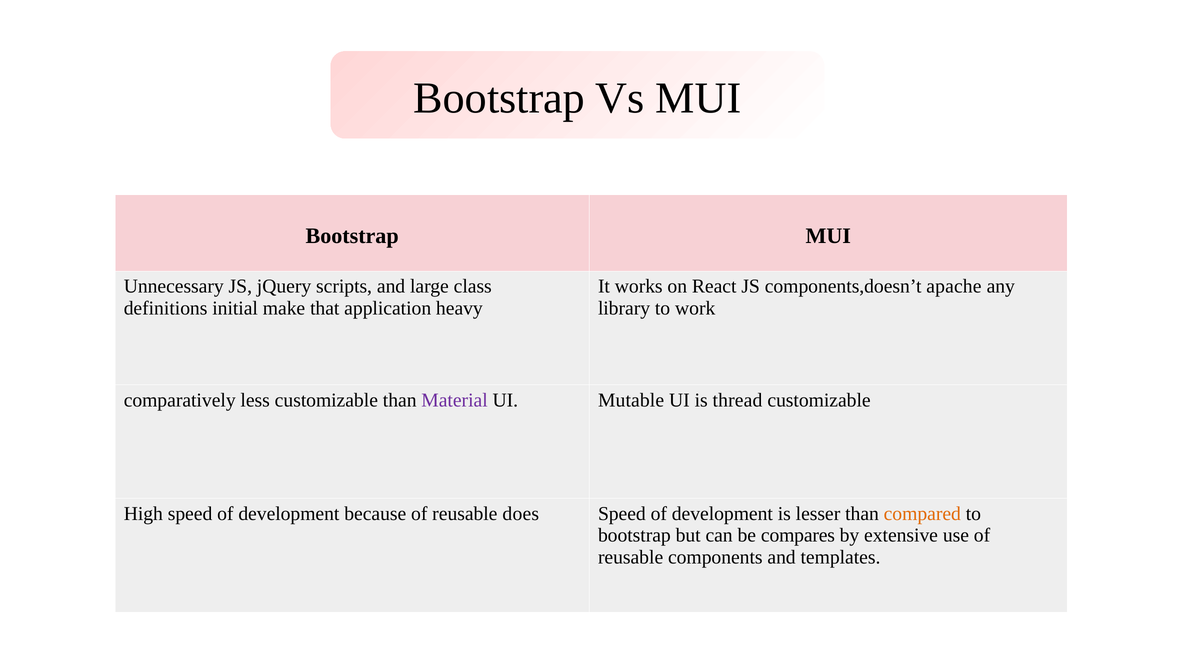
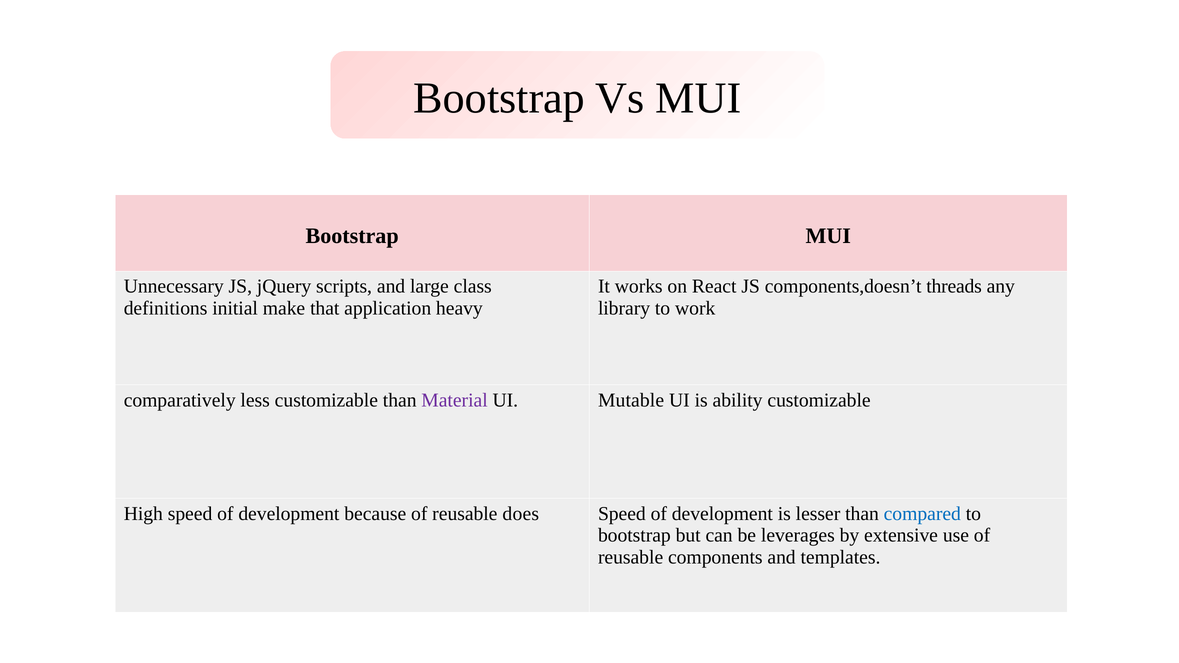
apache: apache -> threads
thread: thread -> ability
compared colour: orange -> blue
compares: compares -> leverages
